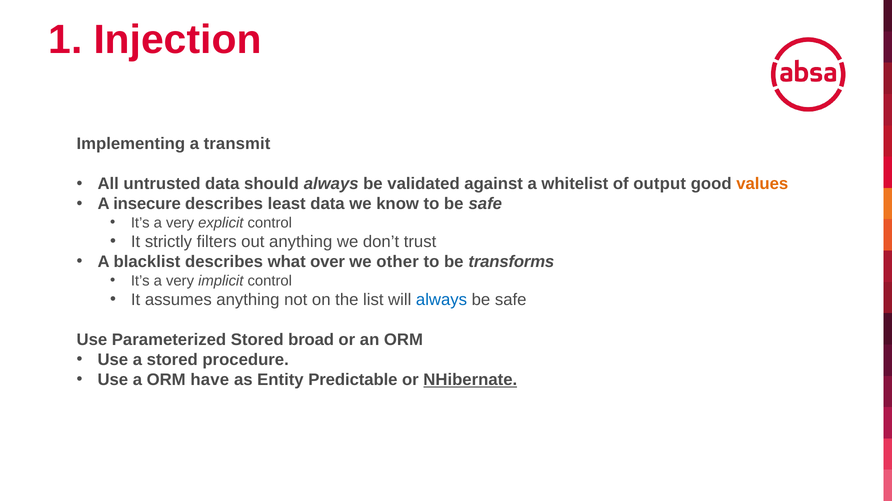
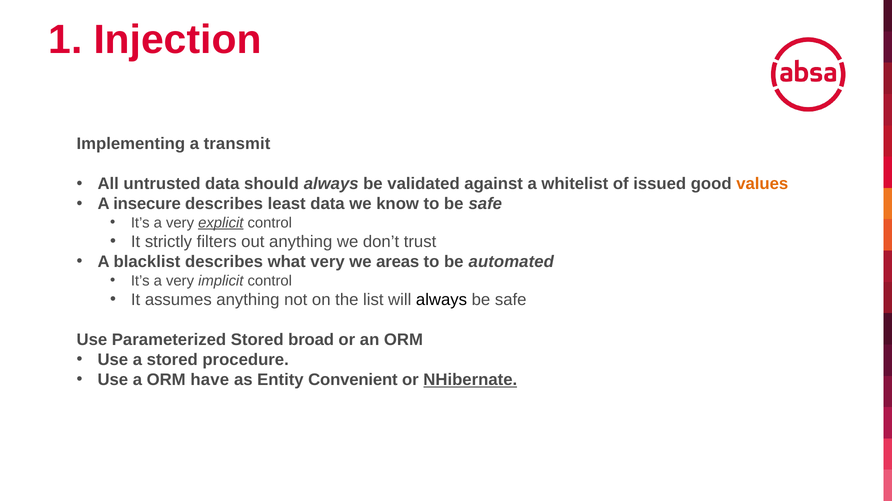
output: output -> issued
explicit underline: none -> present
what over: over -> very
other: other -> areas
transforms: transforms -> automated
always at (442, 300) colour: blue -> black
Predictable: Predictable -> Convenient
